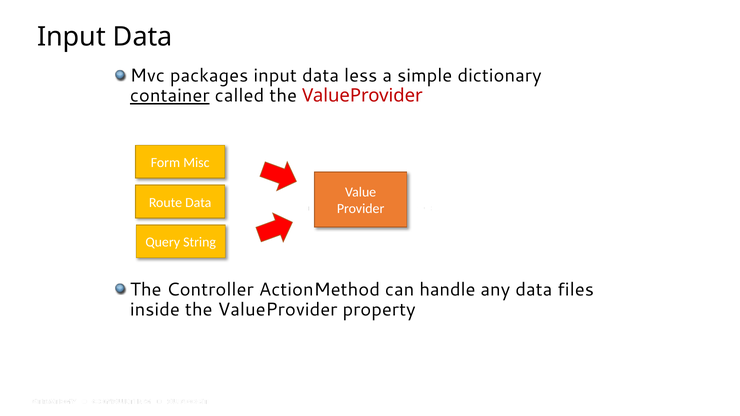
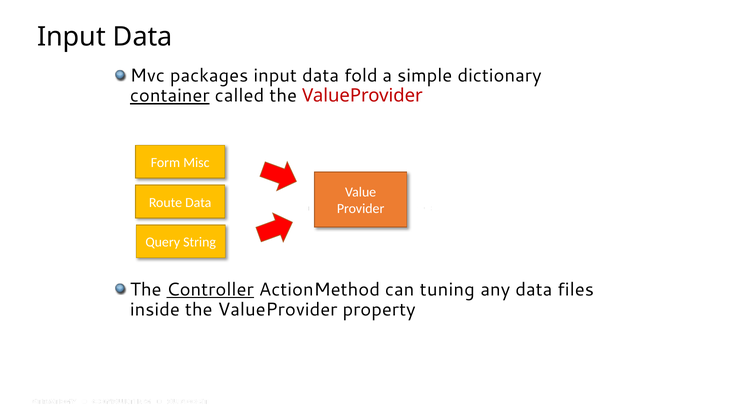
less: less -> fold
Controller underline: none -> present
handle: handle -> tuning
